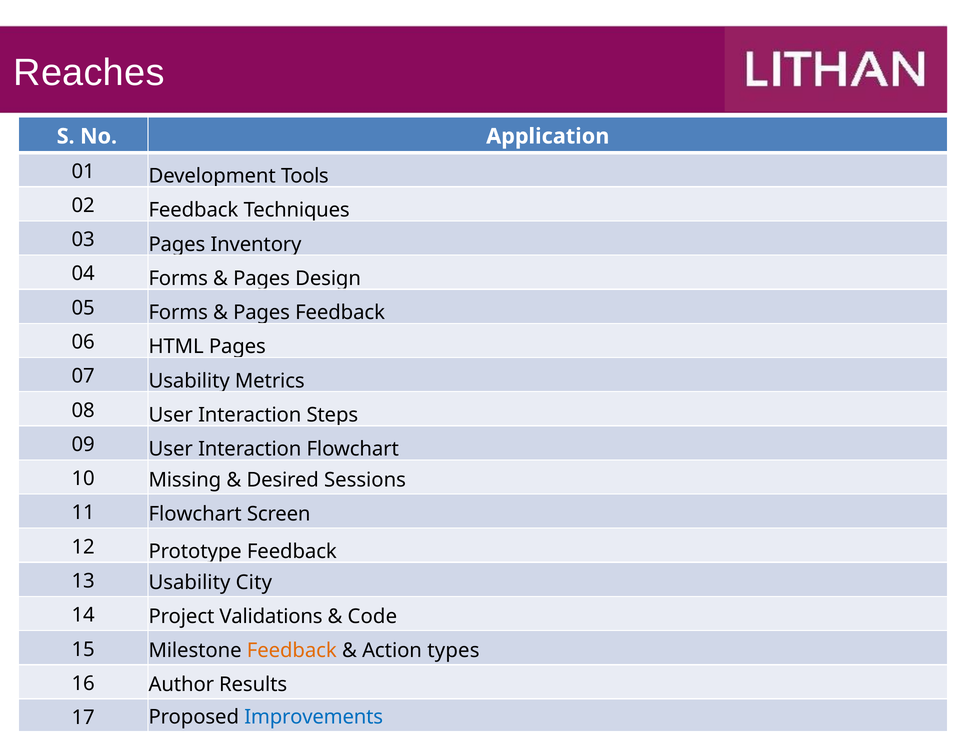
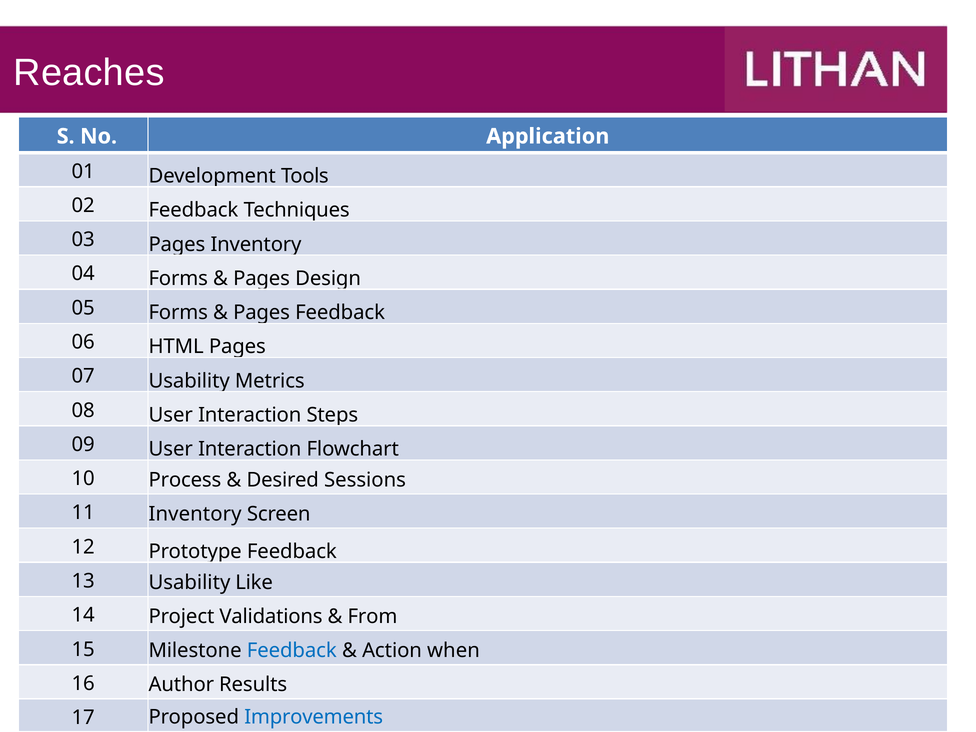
Missing: Missing -> Process
11 Flowchart: Flowchart -> Inventory
City: City -> Like
Code: Code -> From
Feedback at (292, 651) colour: orange -> blue
types: types -> when
